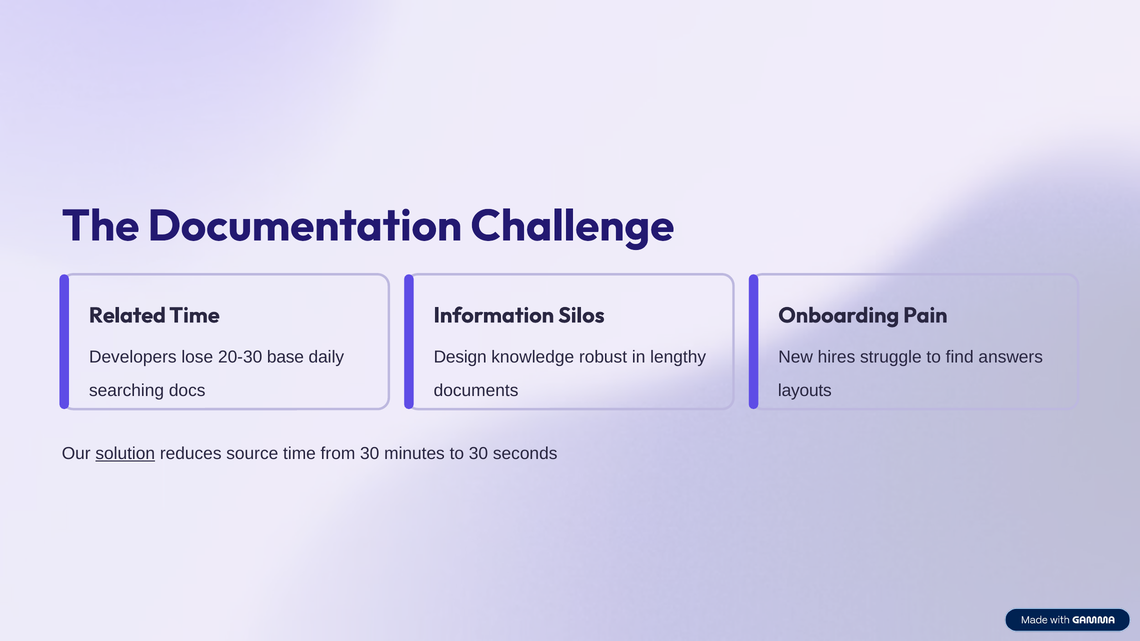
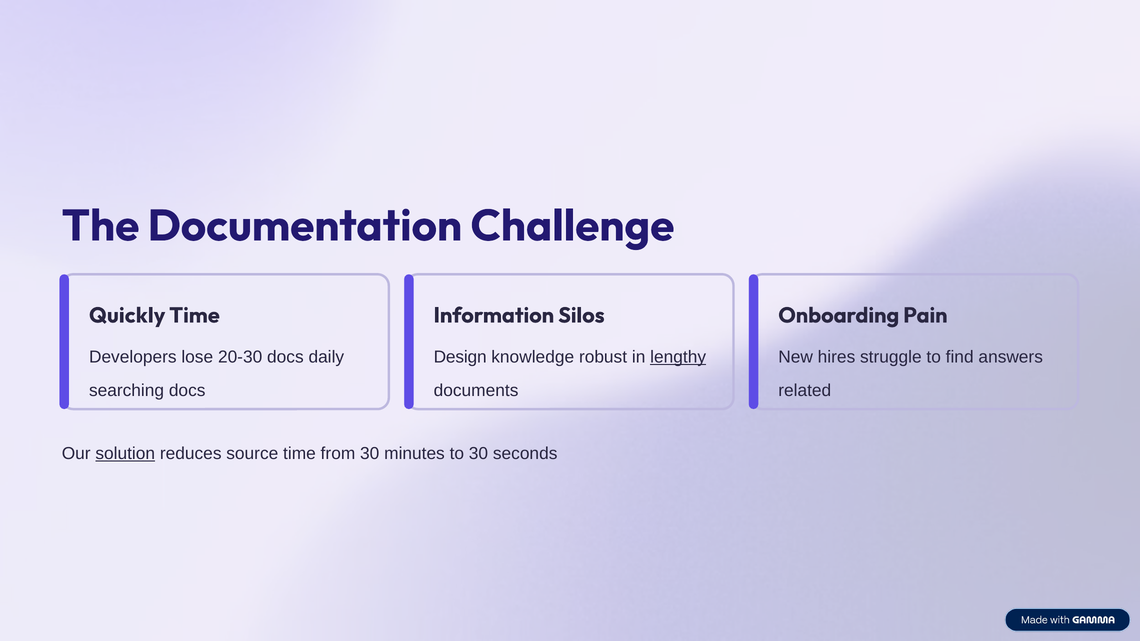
Related: Related -> Quickly
20-30 base: base -> docs
lengthy underline: none -> present
layouts: layouts -> related
